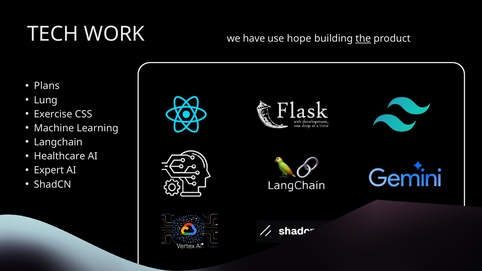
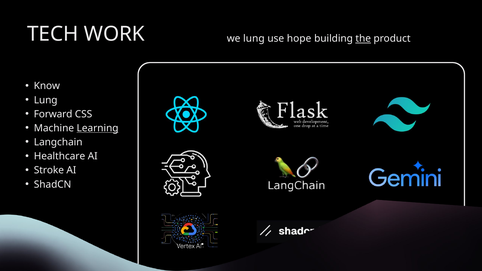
we have: have -> lung
Plans: Plans -> Know
Exercise: Exercise -> Forward
Learning underline: none -> present
Expert: Expert -> Stroke
